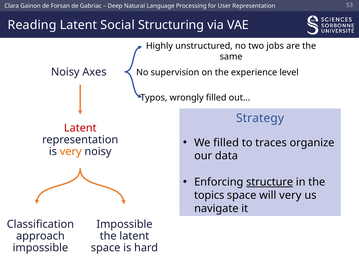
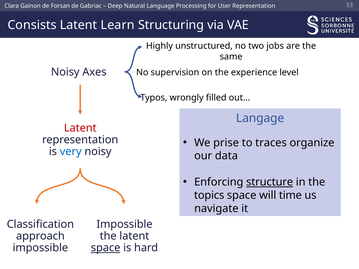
Reading: Reading -> Consists
Social: Social -> Learn
Strategy: Strategy -> Langage
We filled: filled -> prise
very at (71, 152) colour: orange -> blue
will very: very -> time
space at (106, 248) underline: none -> present
